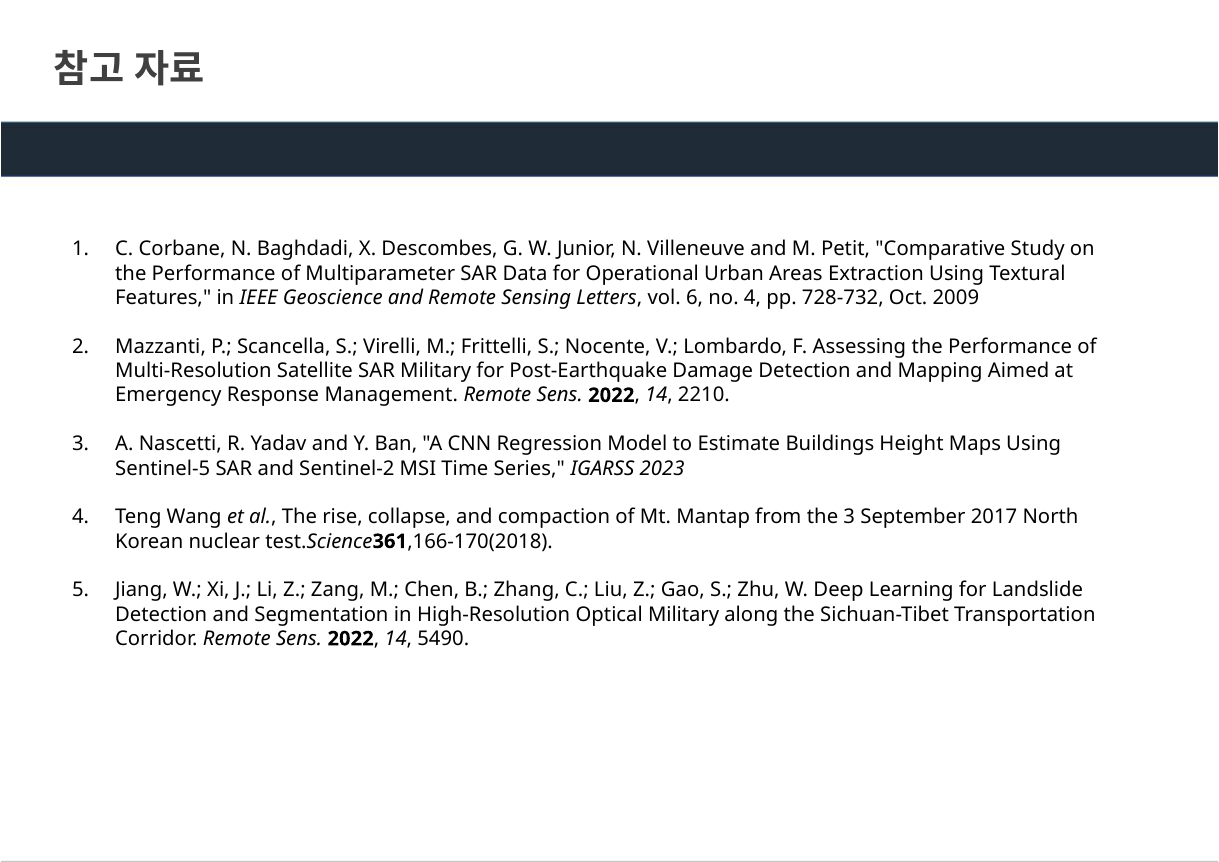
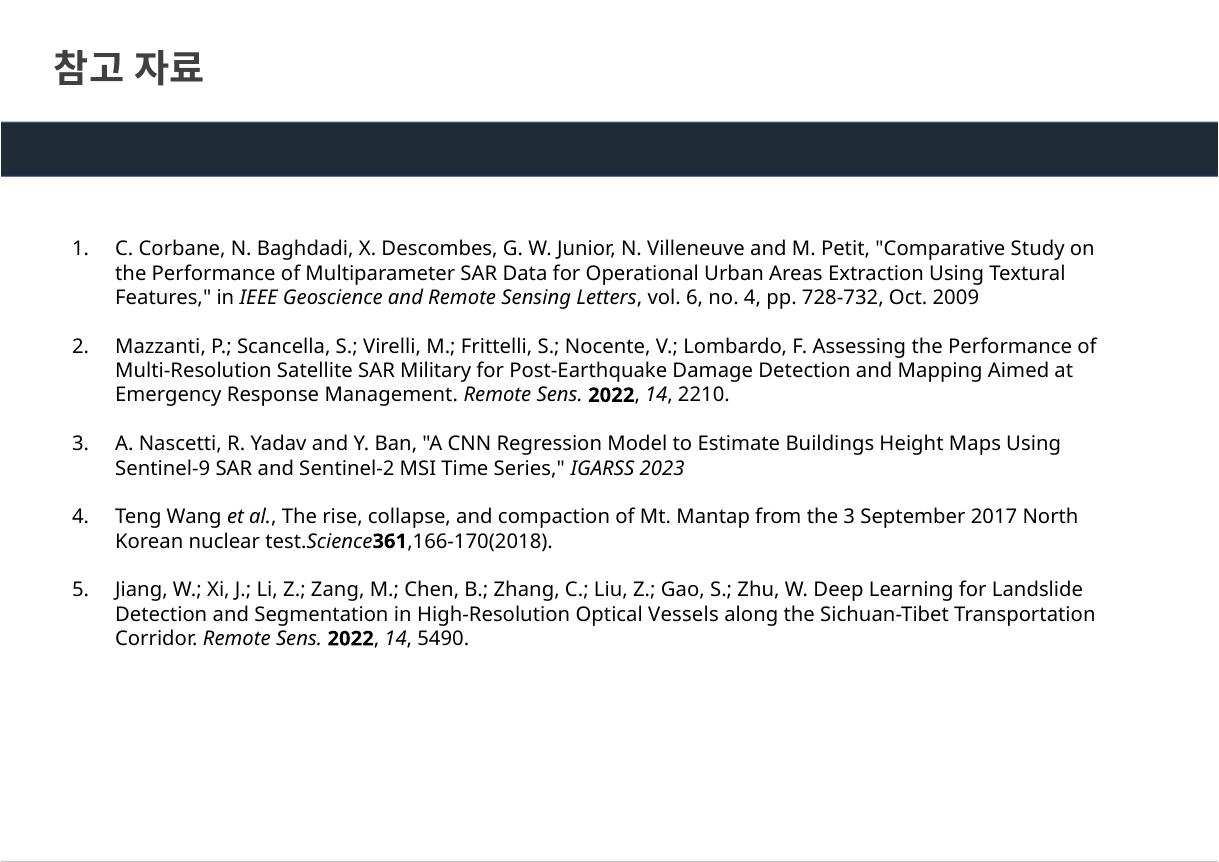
Sentinel-5: Sentinel-5 -> Sentinel-9
Optical Military: Military -> Vessels
